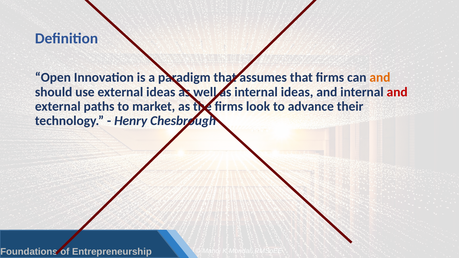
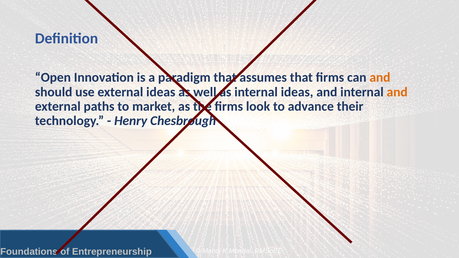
and at (397, 92) colour: red -> orange
